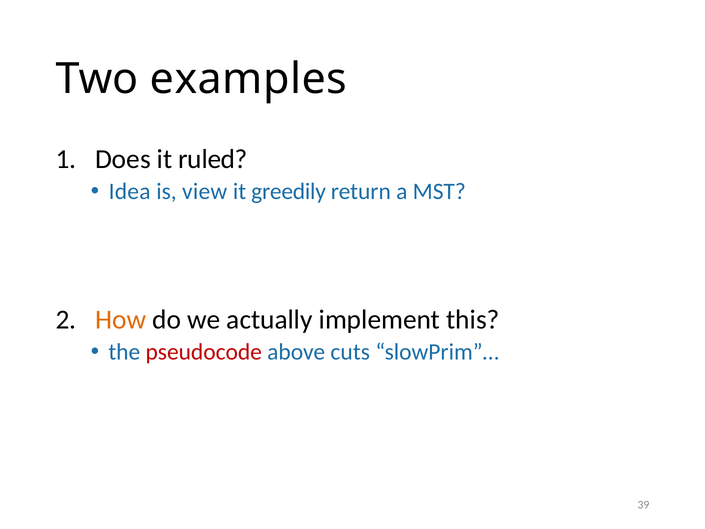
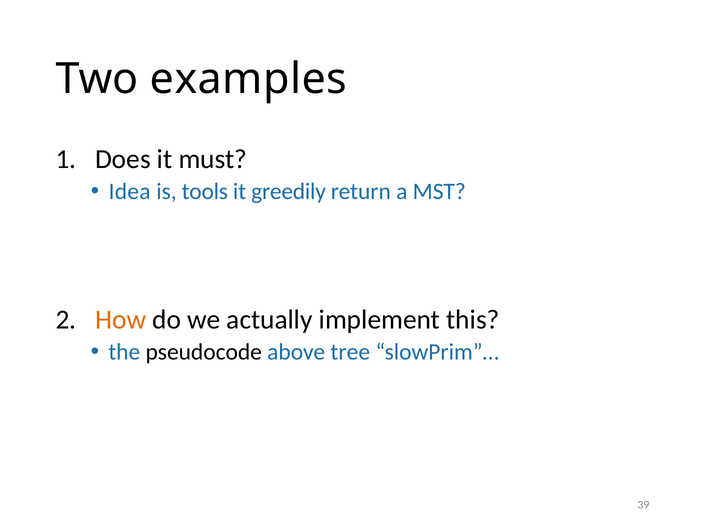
ruled: ruled -> must
view: view -> tools
pseudocode colour: red -> black
cuts: cuts -> tree
